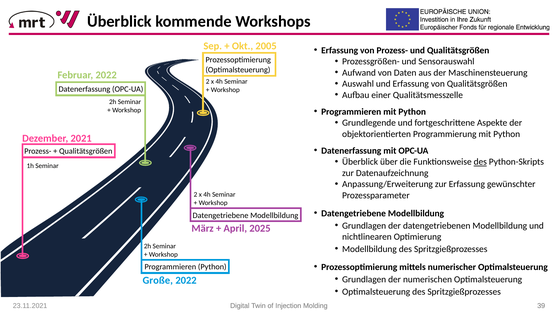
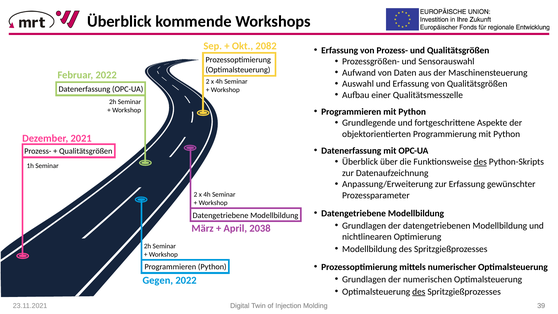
2005: 2005 -> 2082
2025: 2025 -> 2038
Große: Große -> Gegen
des at (419, 292) underline: none -> present
